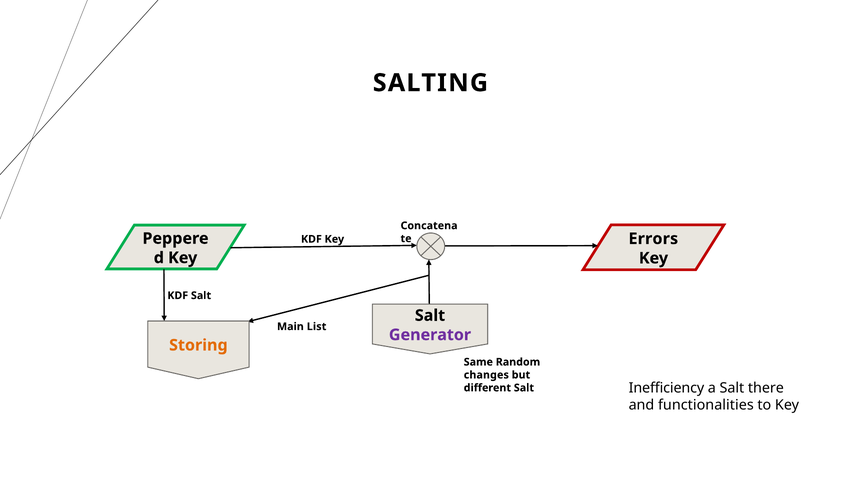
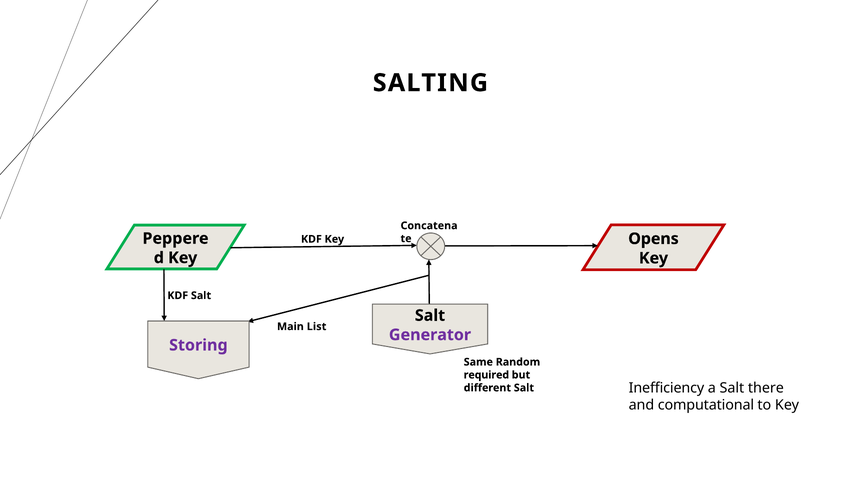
Errors: Errors -> Opens
Storing colour: orange -> purple
changes: changes -> required
functionalities: functionalities -> computational
